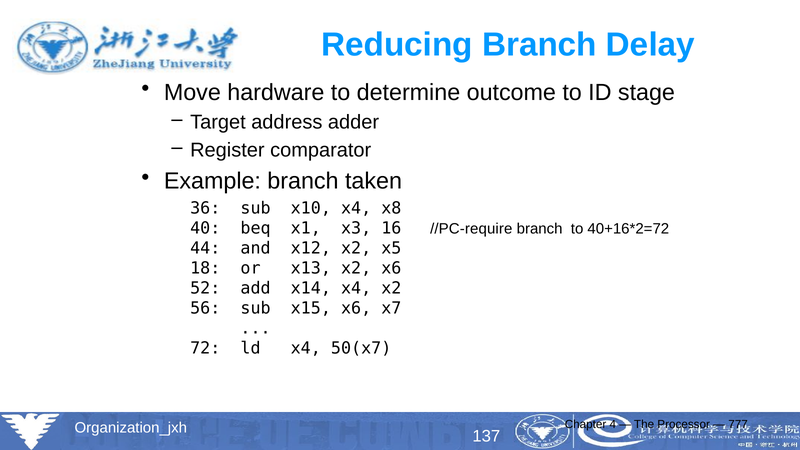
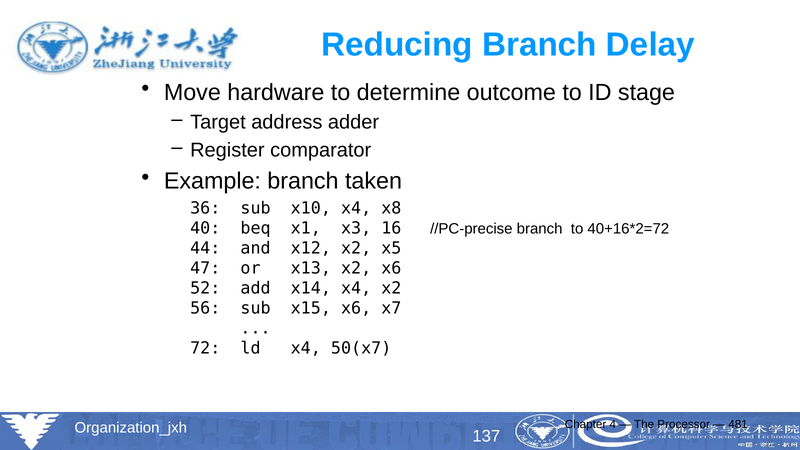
//PC-require: //PC-require -> //PC-precise
18: 18 -> 47
777: 777 -> 481
